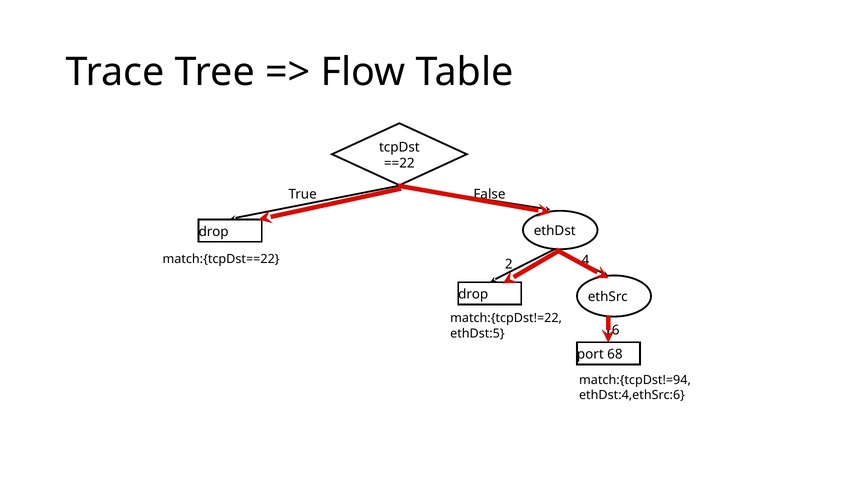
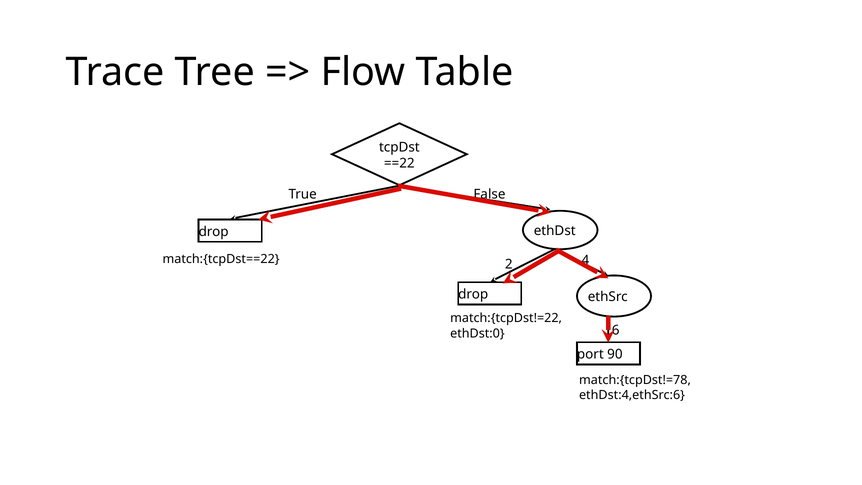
ethDst:5: ethDst:5 -> ethDst:0
68: 68 -> 90
match:{tcpDst!=94: match:{tcpDst!=94 -> match:{tcpDst!=78
